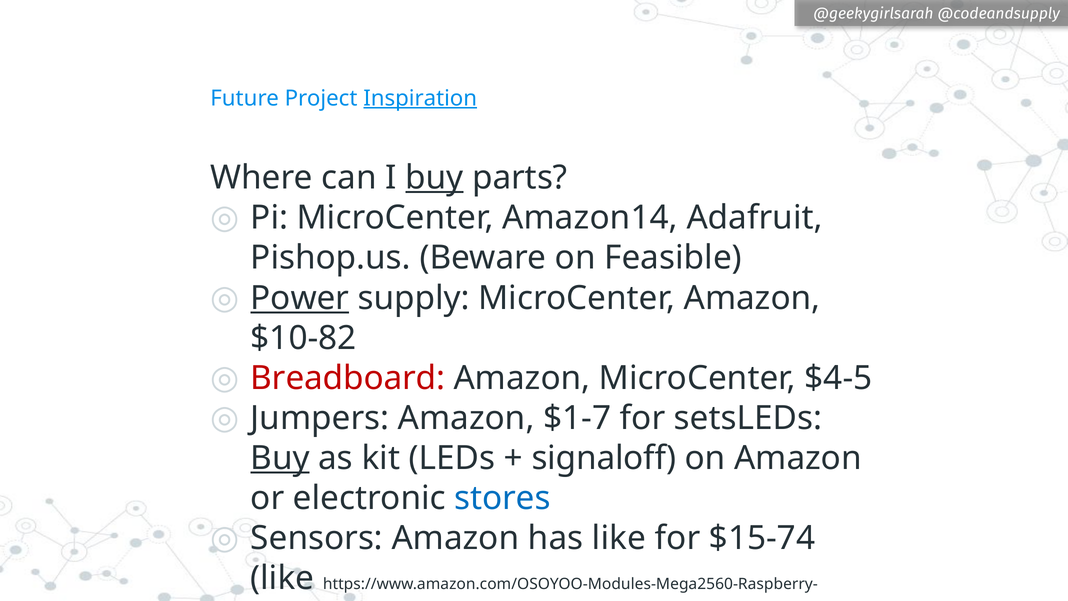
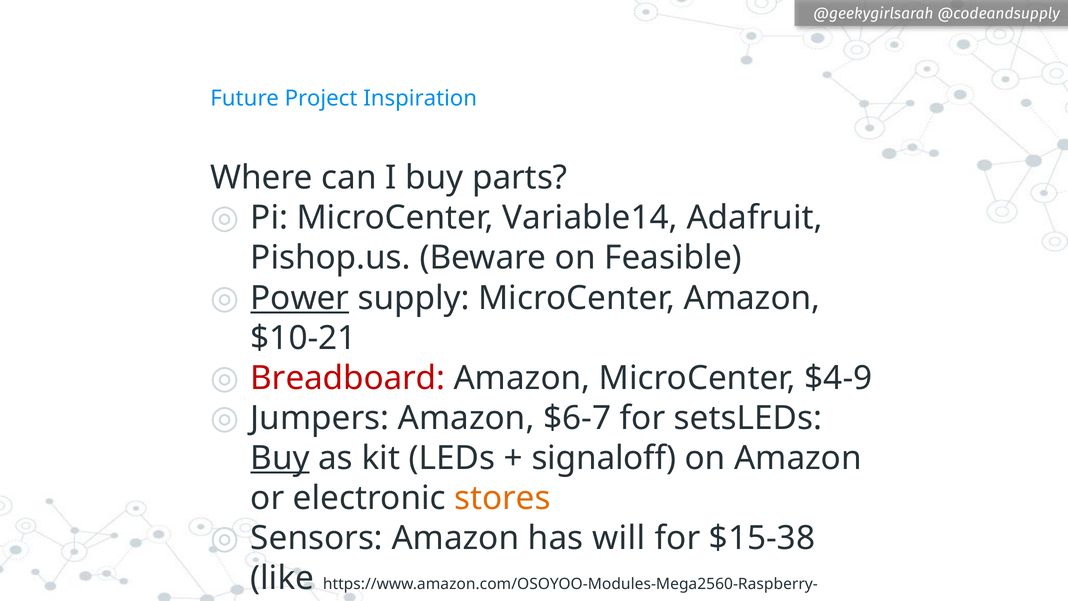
Inspiration underline: present -> none
buy at (434, 178) underline: present -> none
Amazon14: Amazon14 -> Variable14
$10-82: $10-82 -> $10-21
$4-5: $4-5 -> $4-9
$1-7: $1-7 -> $6-7
stores colour: blue -> orange
has like: like -> will
$15-74: $15-74 -> $15-38
